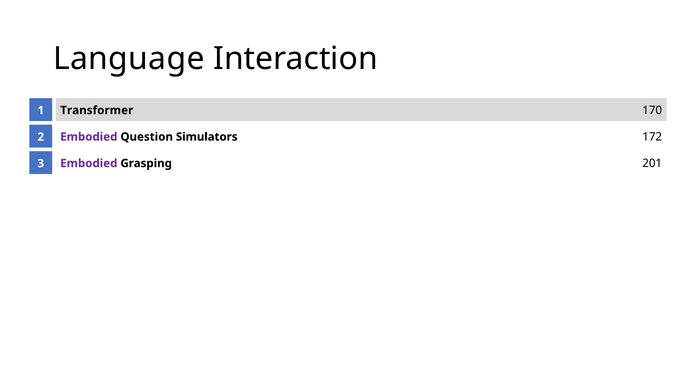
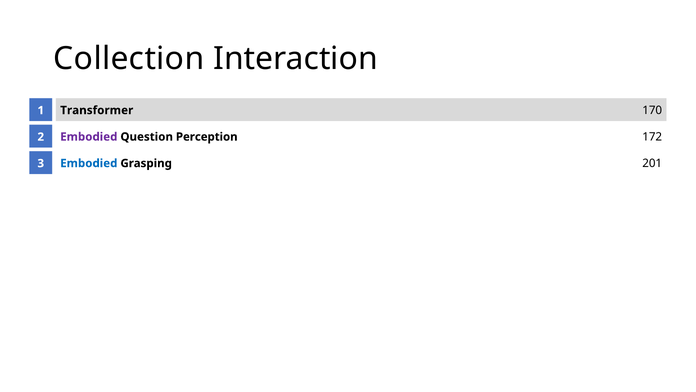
Language: Language -> Collection
Simulators: Simulators -> Perception
Embodied at (89, 163) colour: purple -> blue
